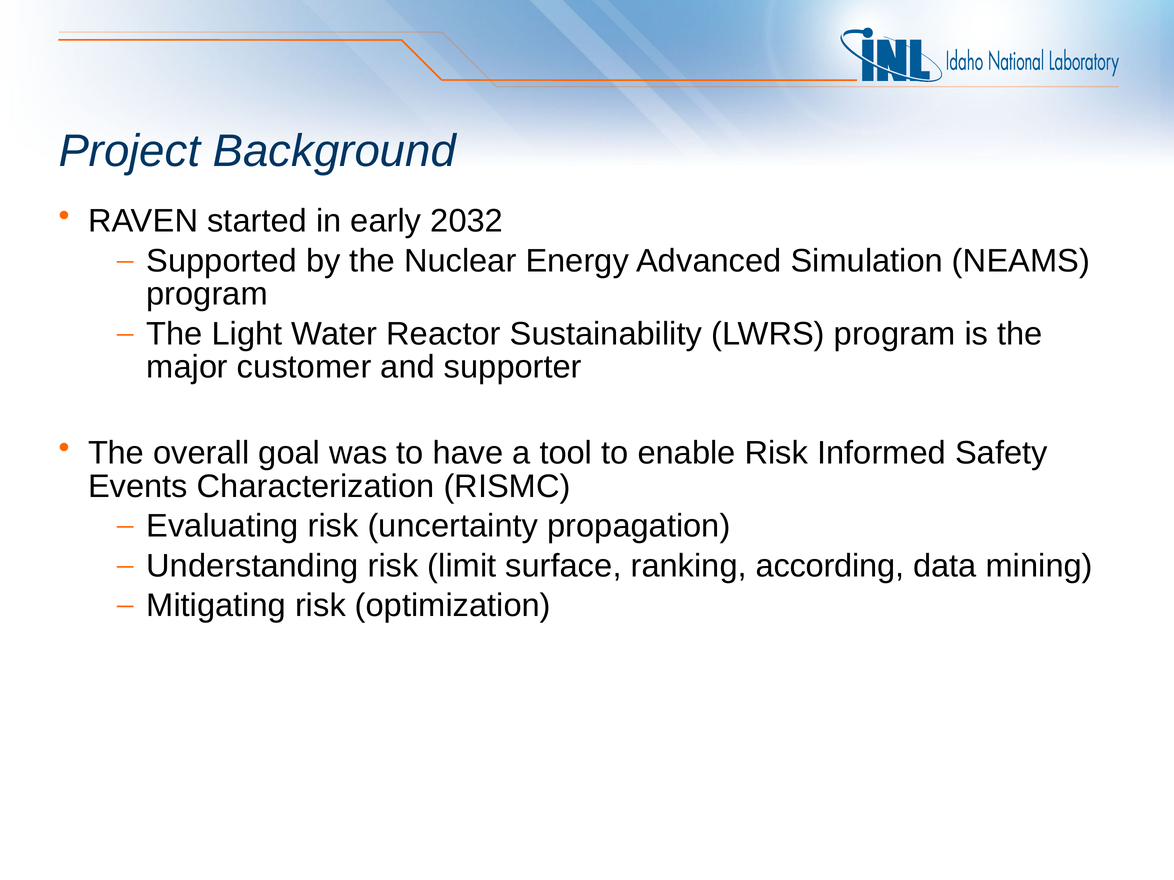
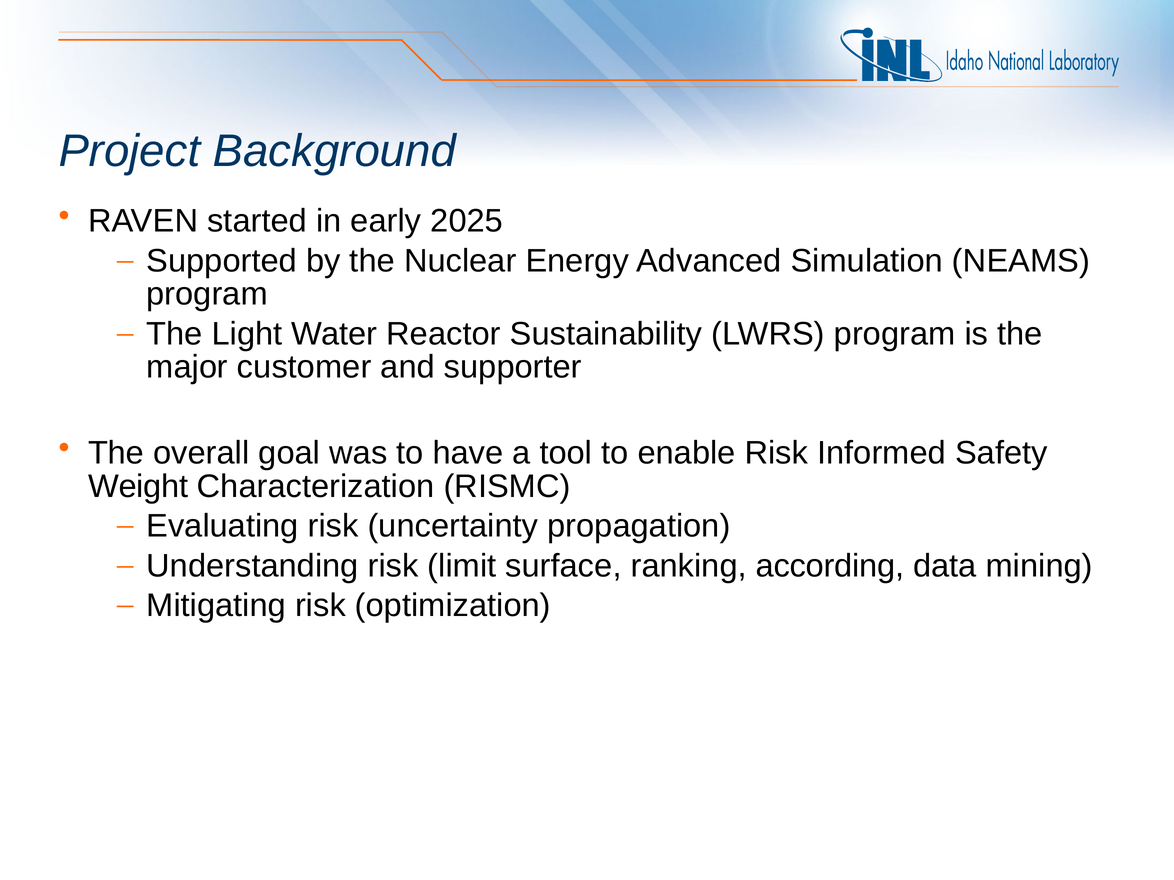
2032: 2032 -> 2025
Events: Events -> Weight
